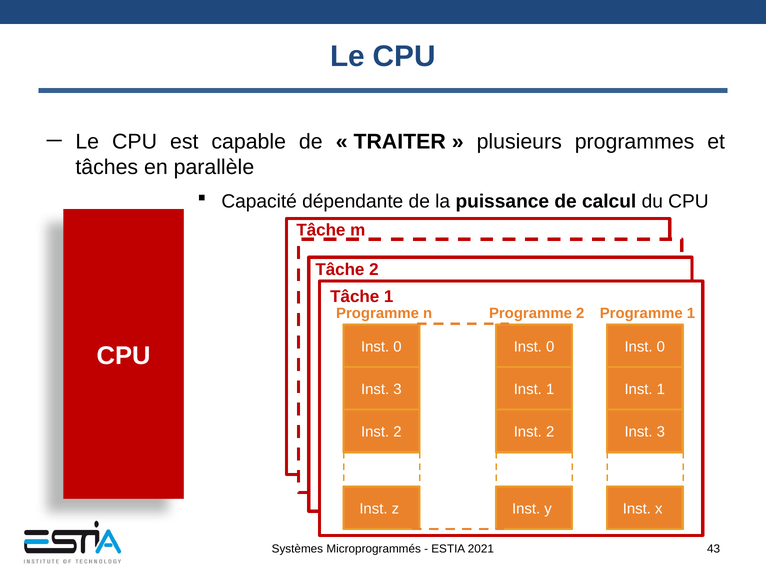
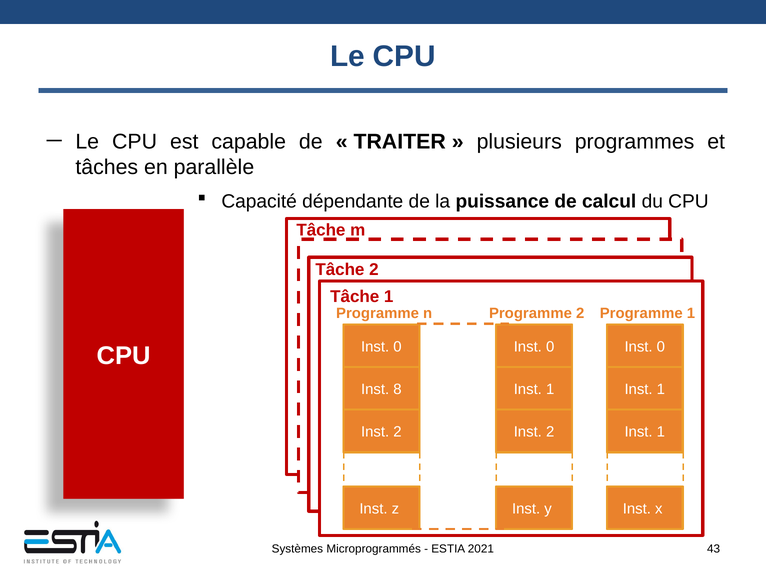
3 at (397, 389): 3 -> 8
3 at (661, 432): 3 -> 1
